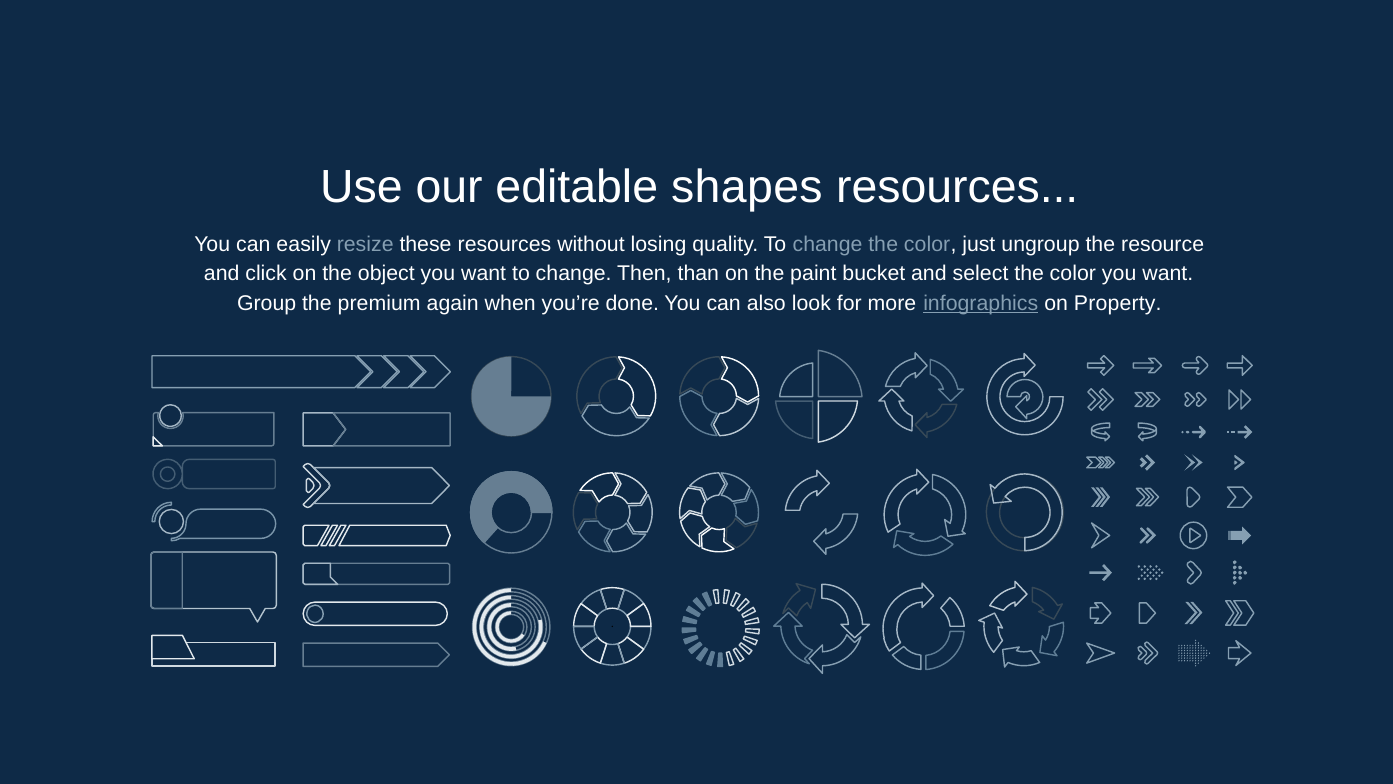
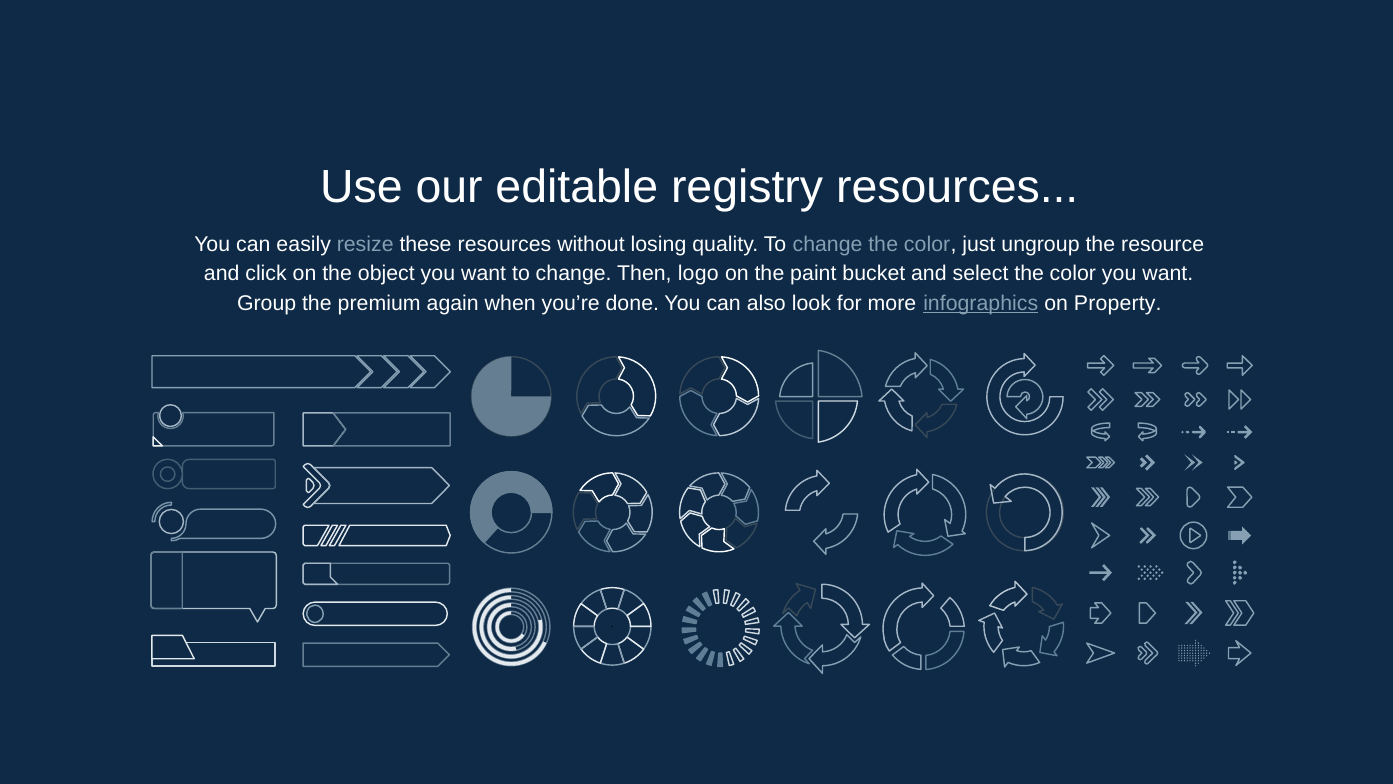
shapes: shapes -> registry
than: than -> logo
